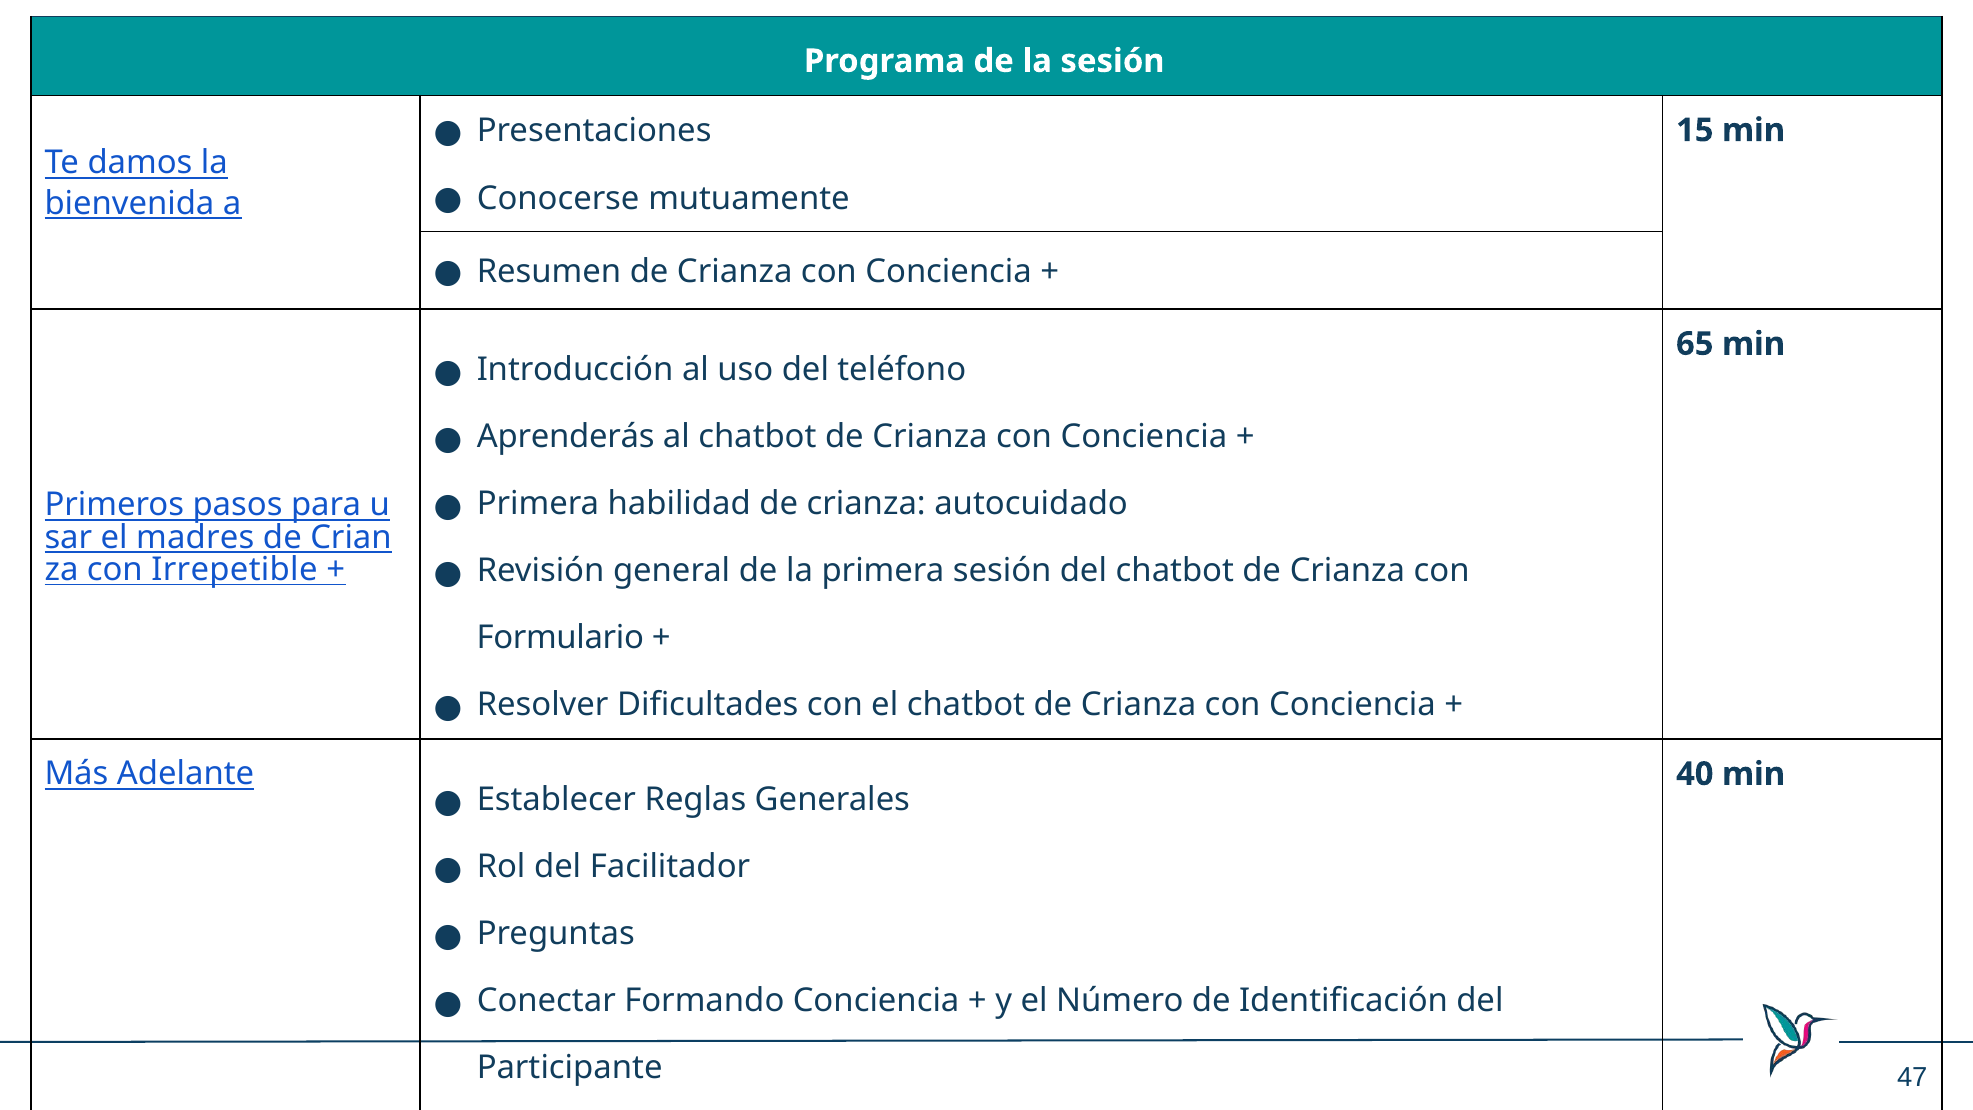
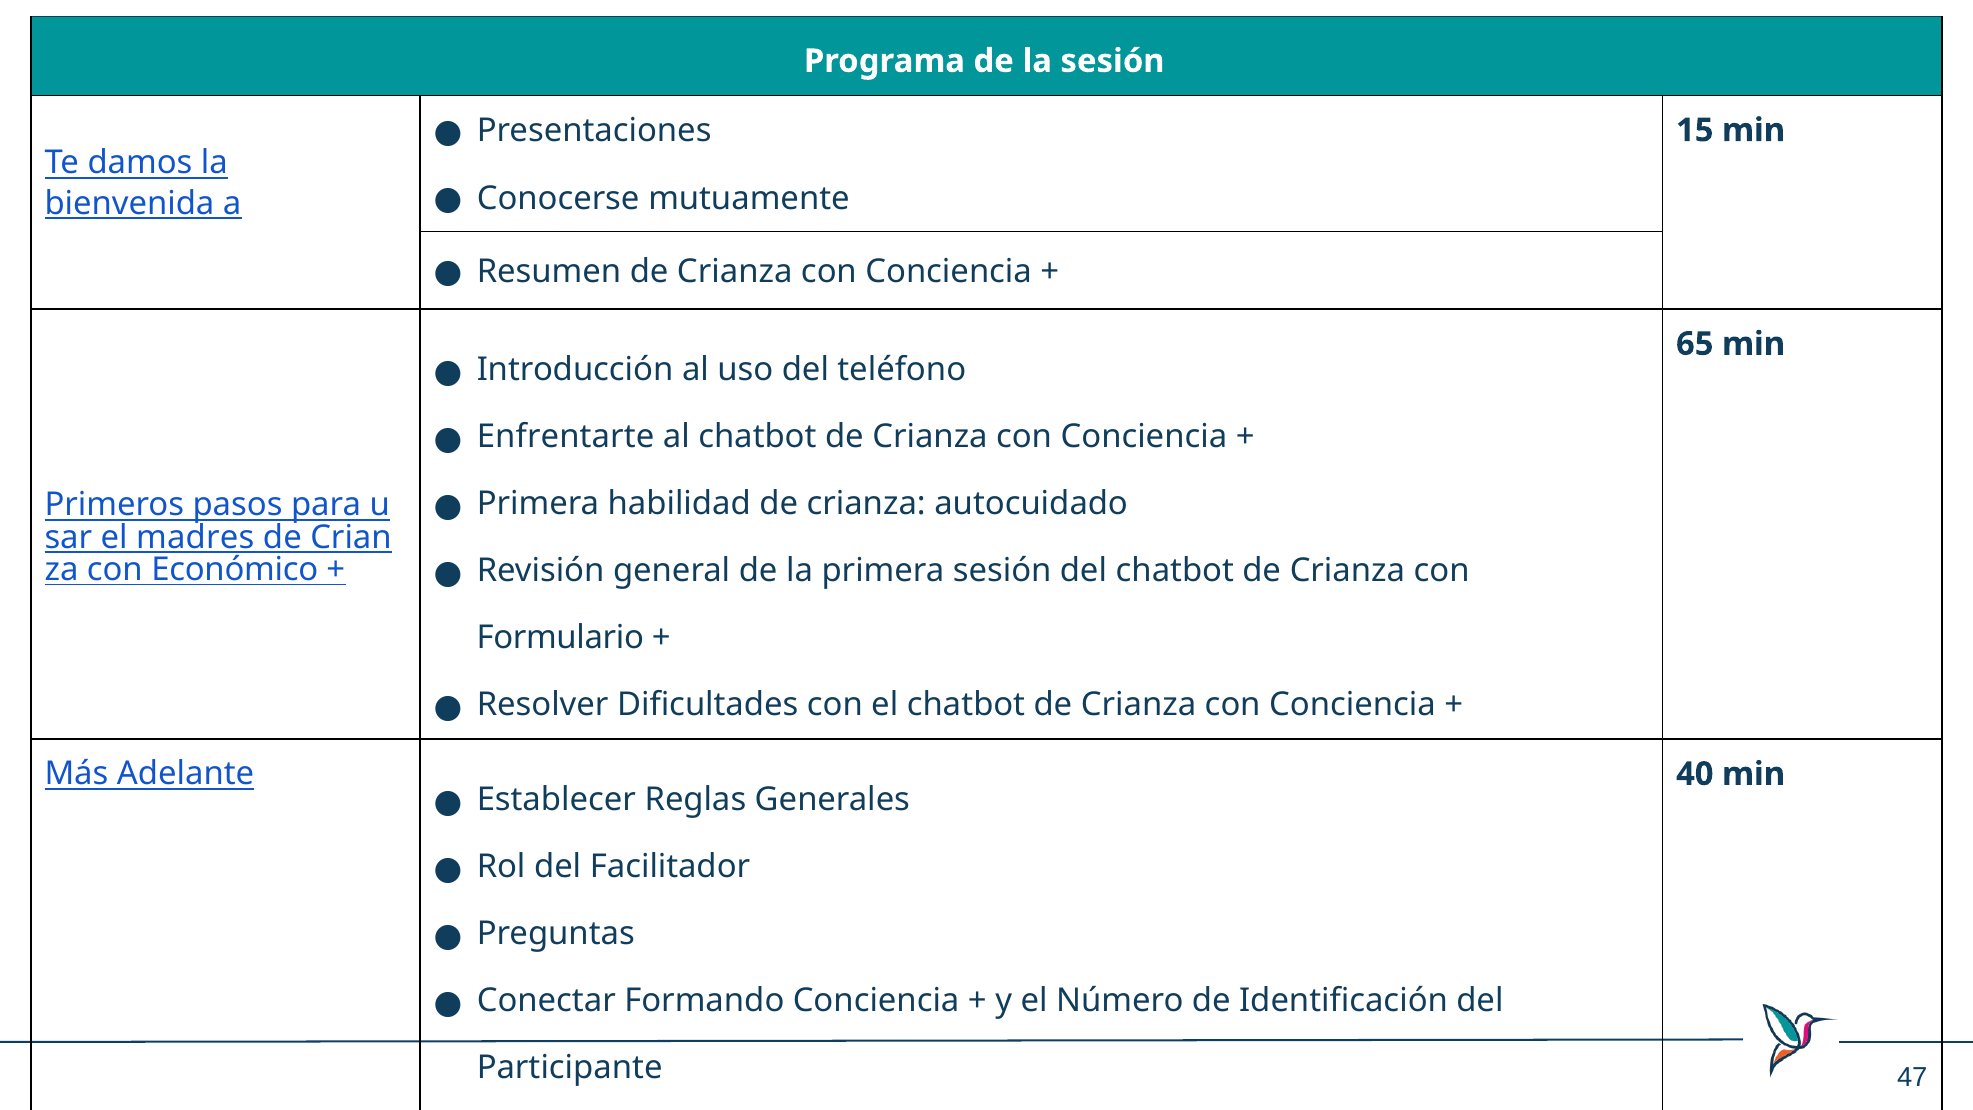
Aprenderás: Aprenderás -> Enfrentarte
Irrepetible: Irrepetible -> Económico
